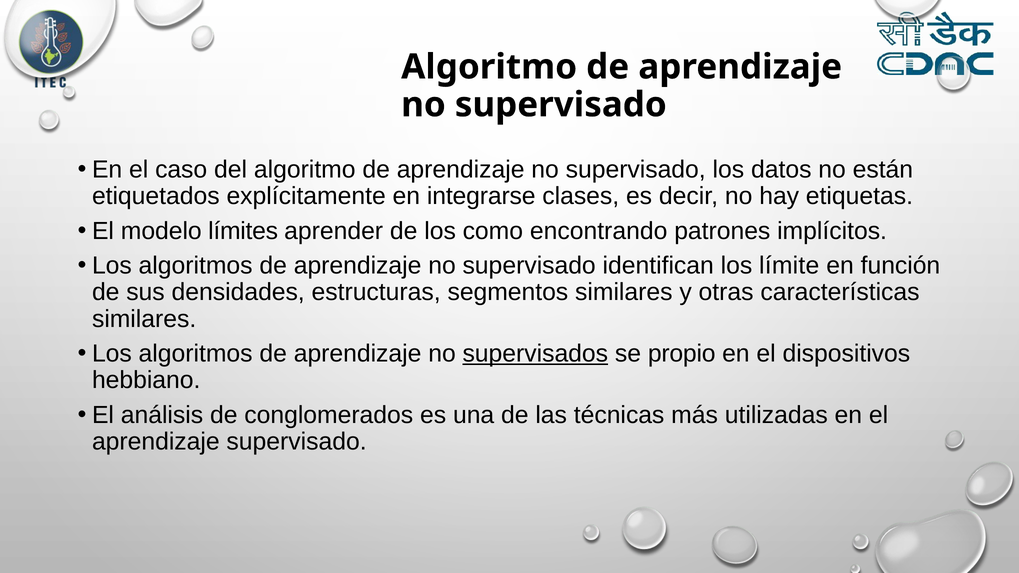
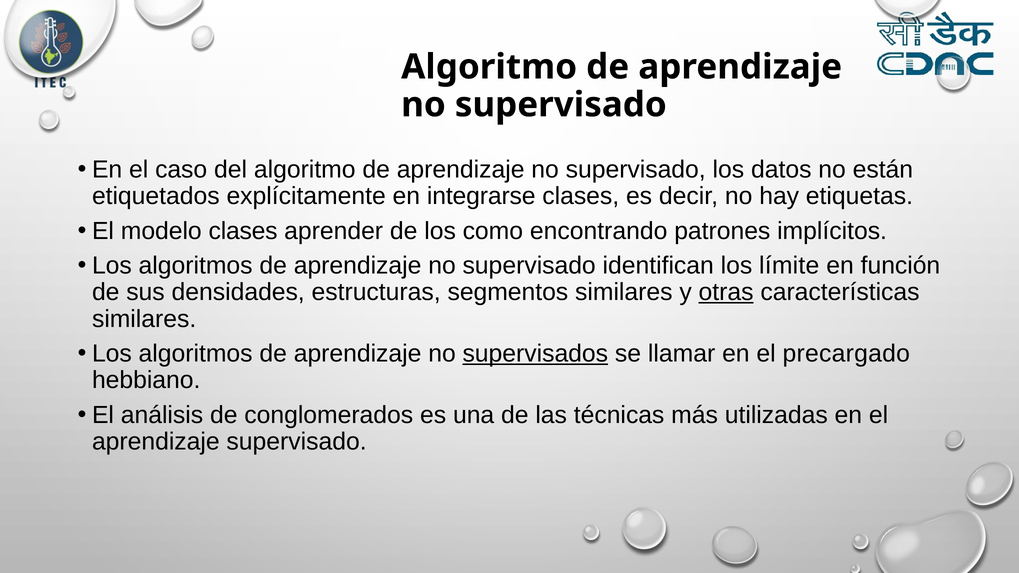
modelo límites: límites -> clases
otras underline: none -> present
propio: propio -> llamar
dispositivos: dispositivos -> precargado
